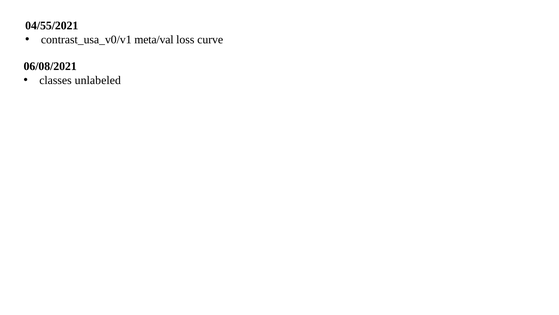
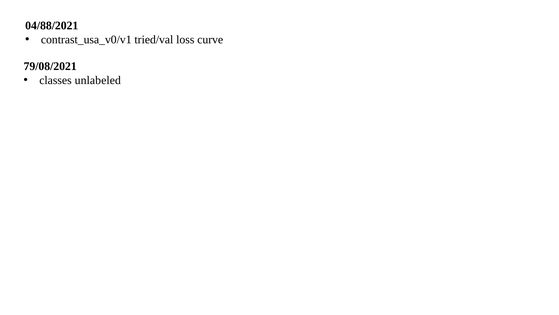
04/55/2021: 04/55/2021 -> 04/88/2021
meta/val: meta/val -> tried/val
06/08/2021: 06/08/2021 -> 79/08/2021
